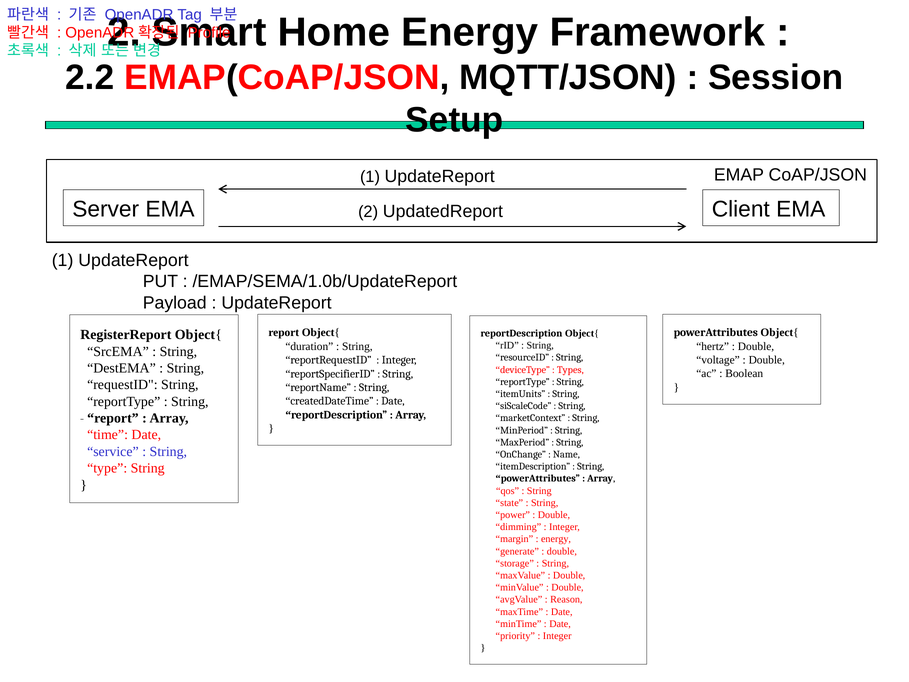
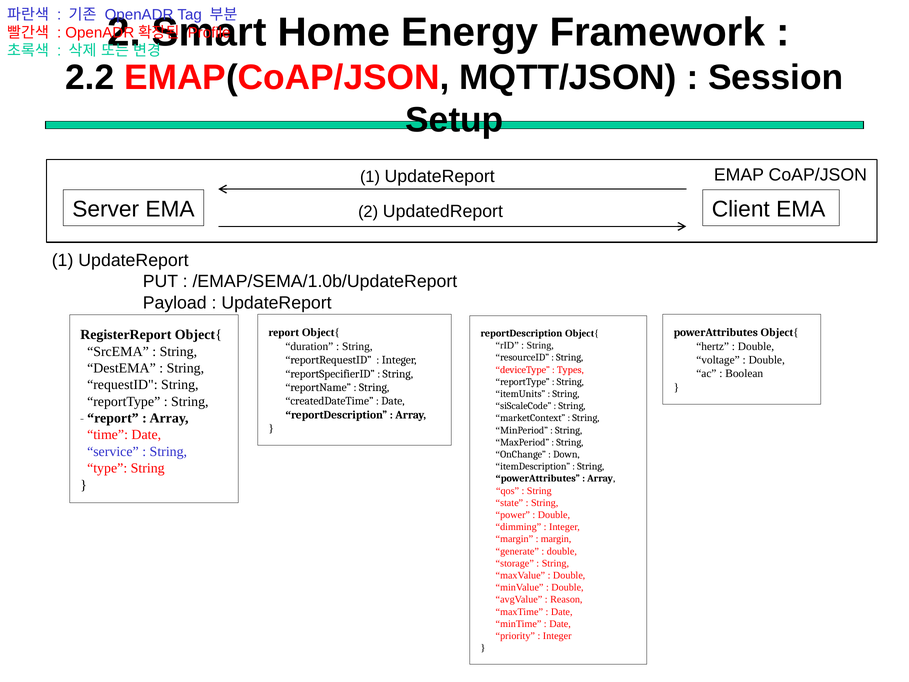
Name: Name -> Down
energy at (556, 539): energy -> margin
